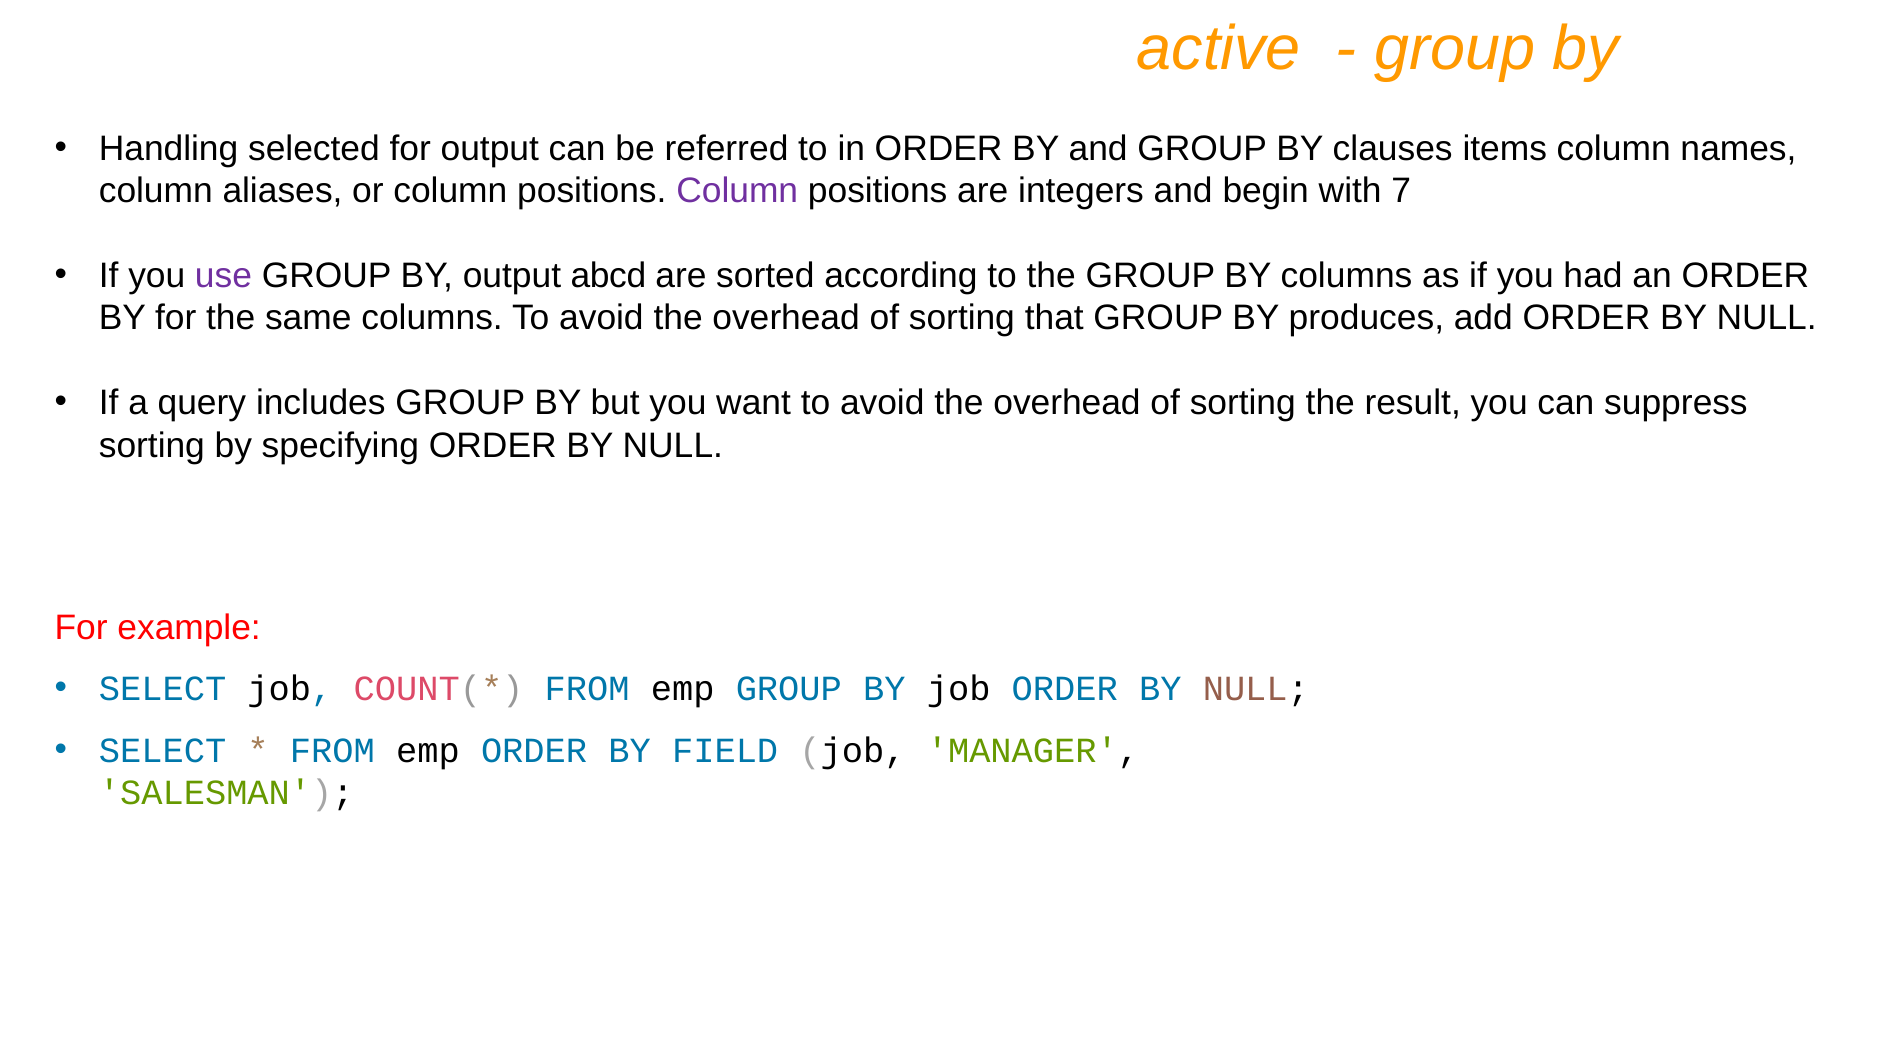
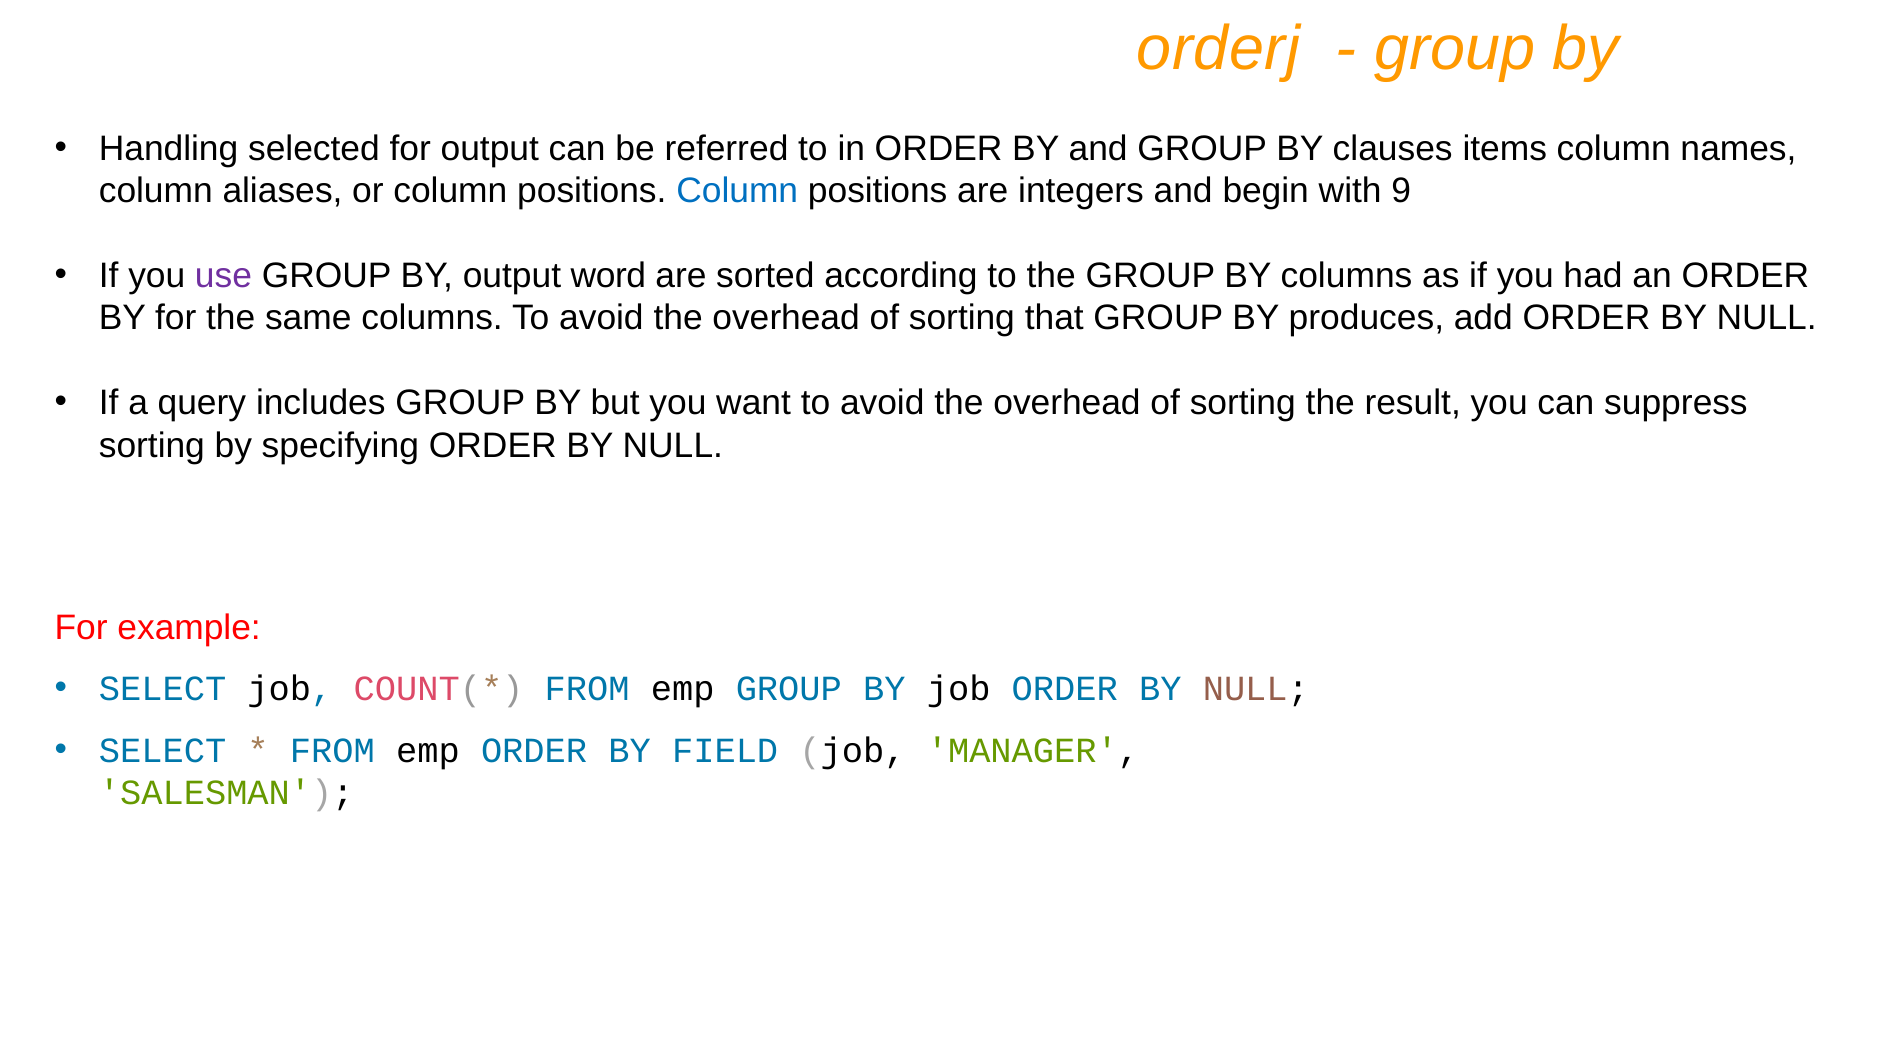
active: active -> orderj
Column at (737, 191) colour: purple -> blue
7: 7 -> 9
abcd: abcd -> word
